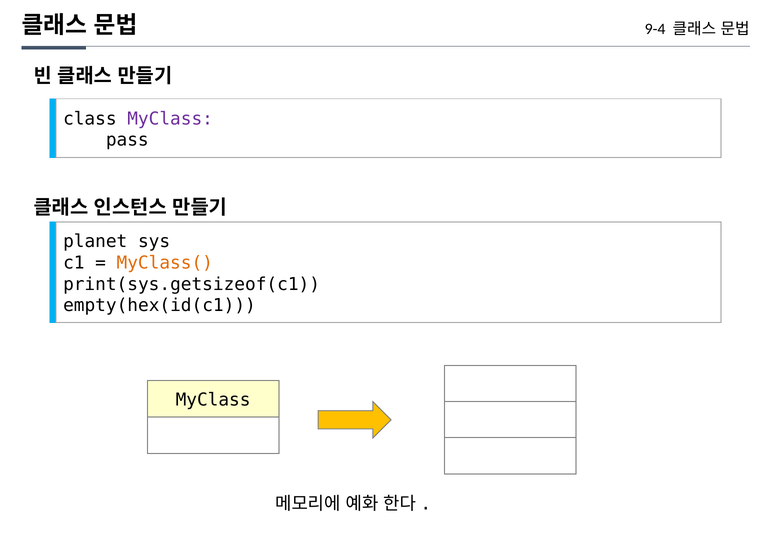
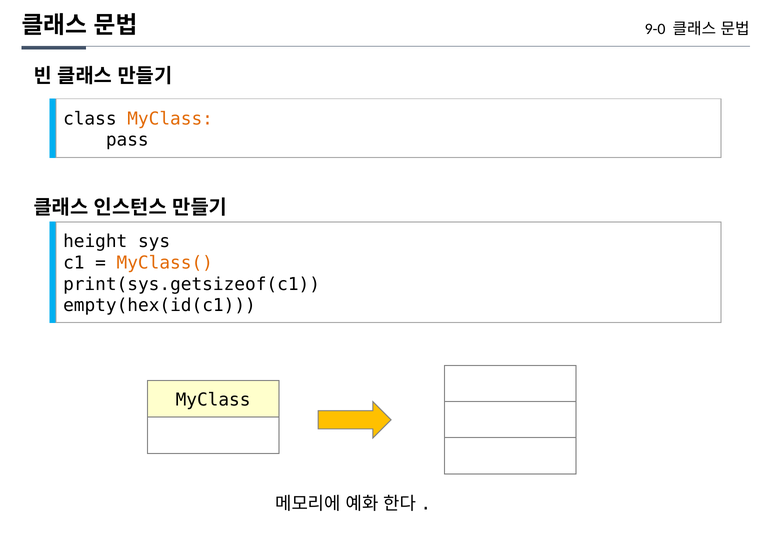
9-4: 9-4 -> 9-0
MyClass at (170, 119) colour: purple -> orange
planet: planet -> height
